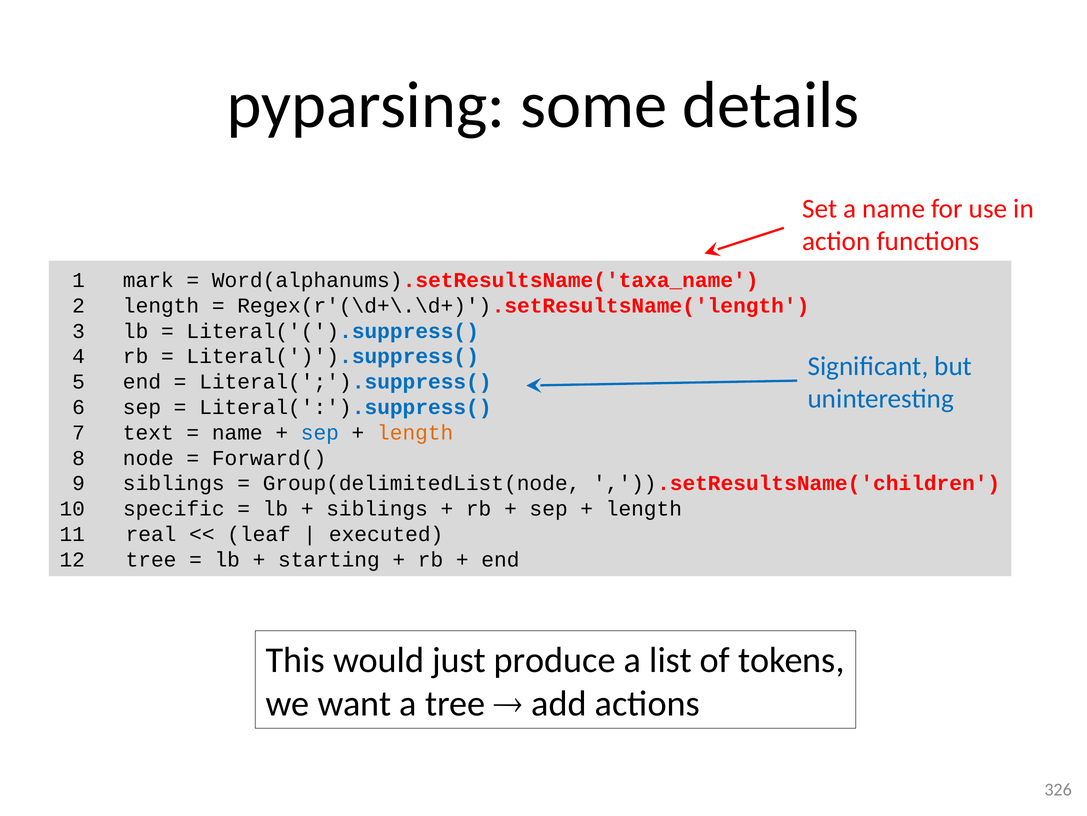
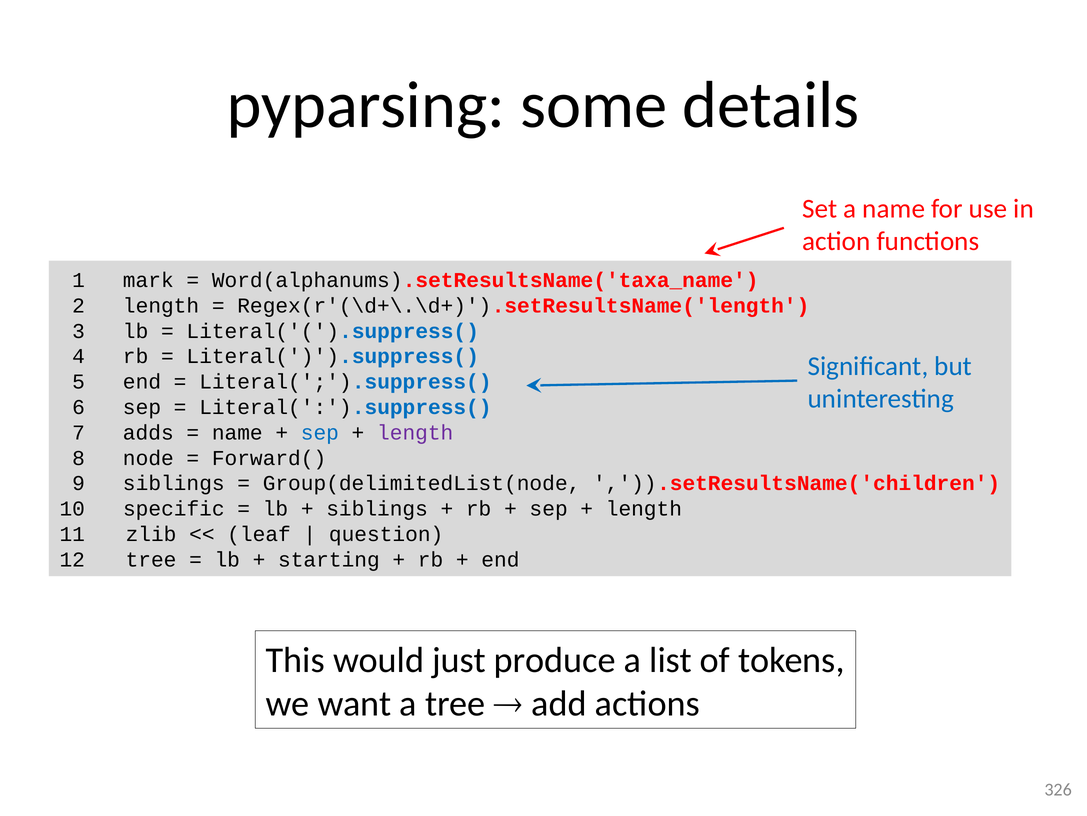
text: text -> adds
length at (415, 432) colour: orange -> purple
real: real -> zlib
executed: executed -> question
